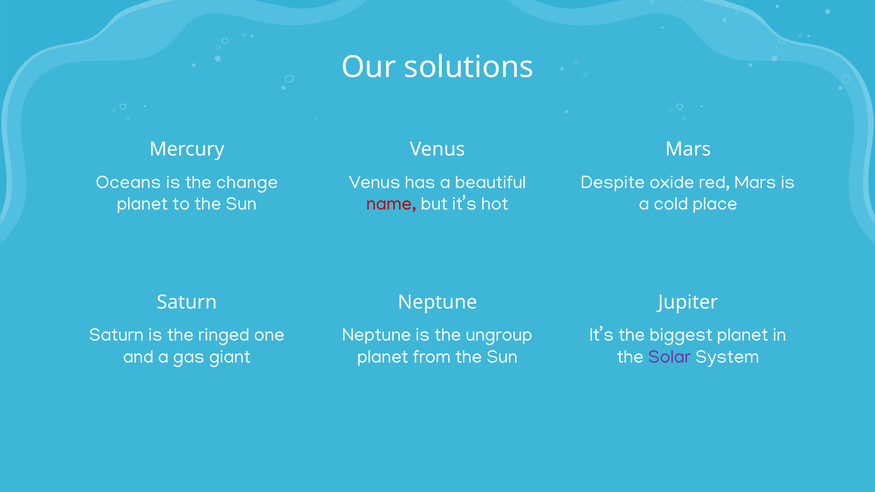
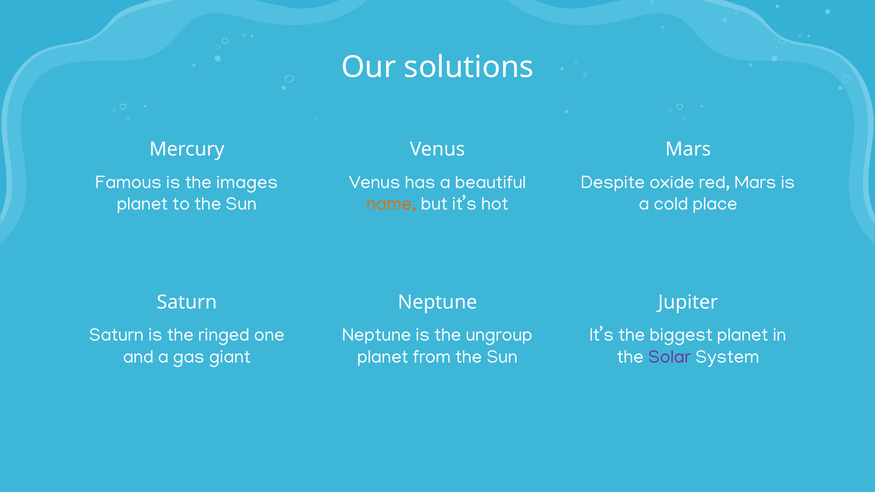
Oceans: Oceans -> Famous
change: change -> images
name colour: red -> orange
